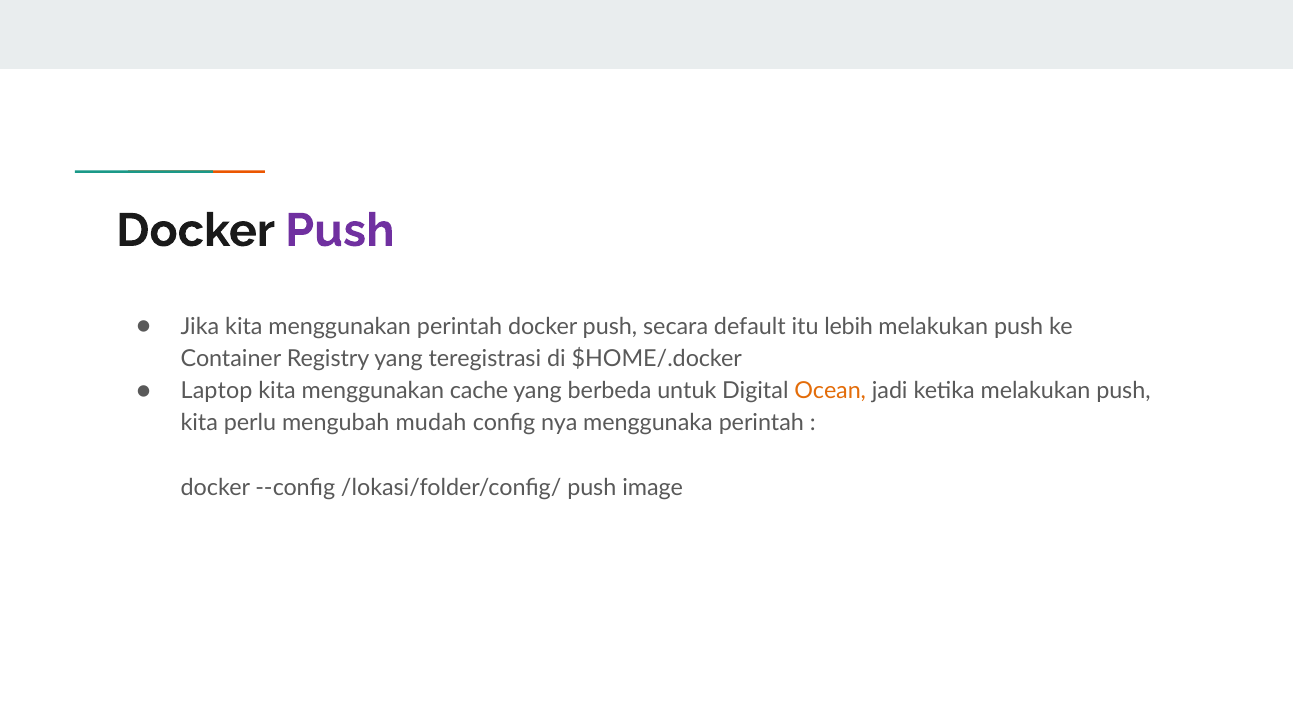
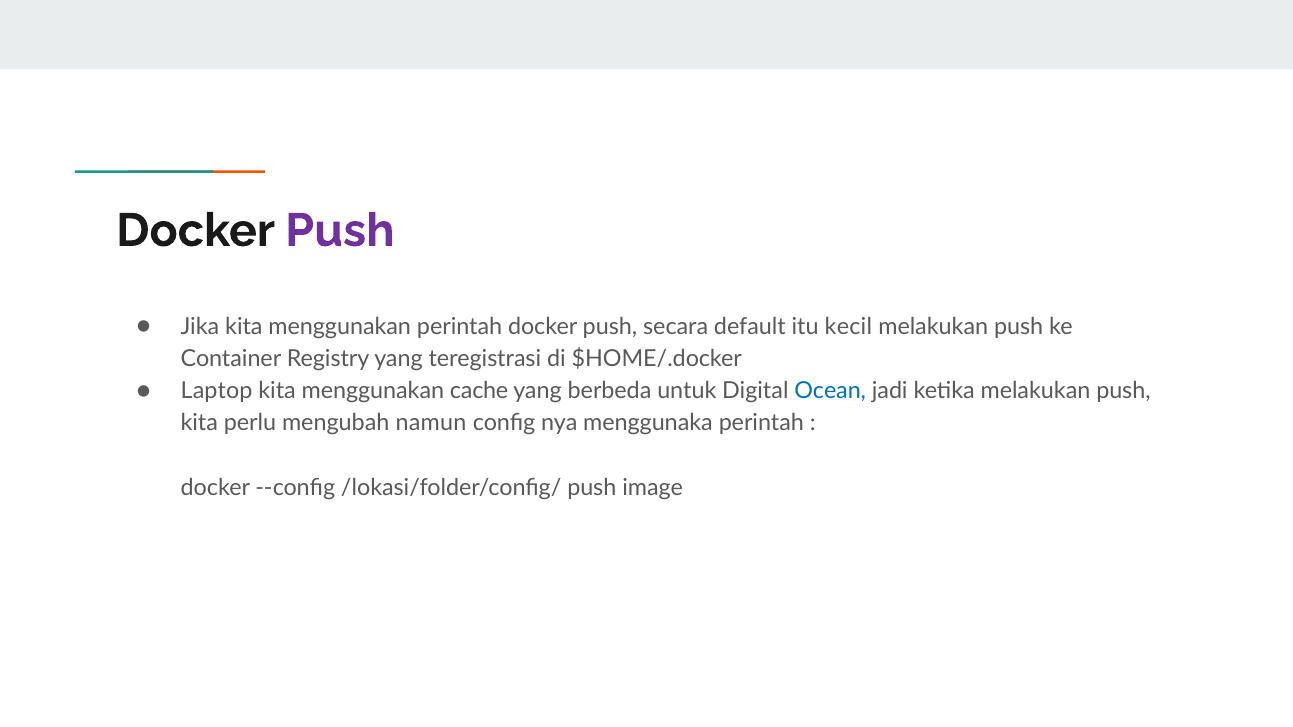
lebih: lebih -> kecil
Ocean colour: orange -> blue
mudah: mudah -> namun
